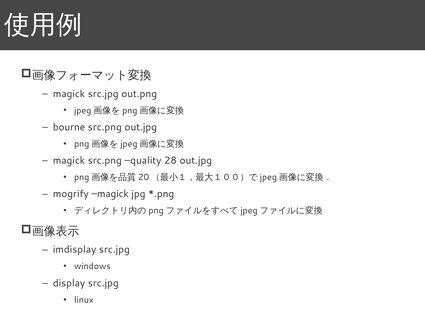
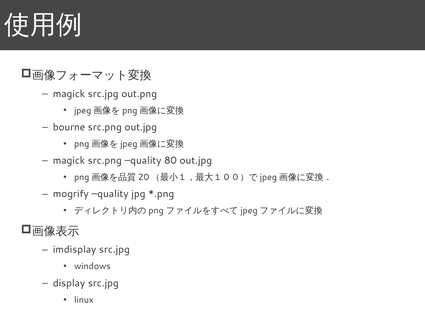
28: 28 -> 80
mogrify magick: magick -> quality
